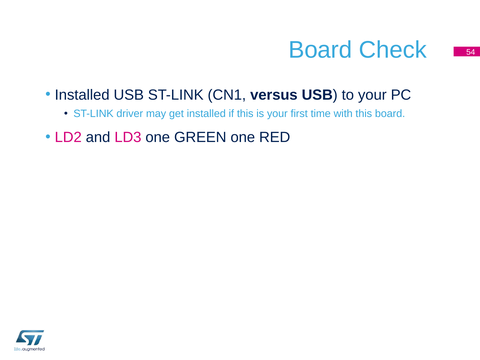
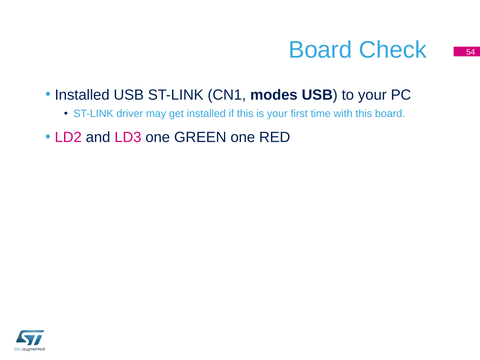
versus: versus -> modes
